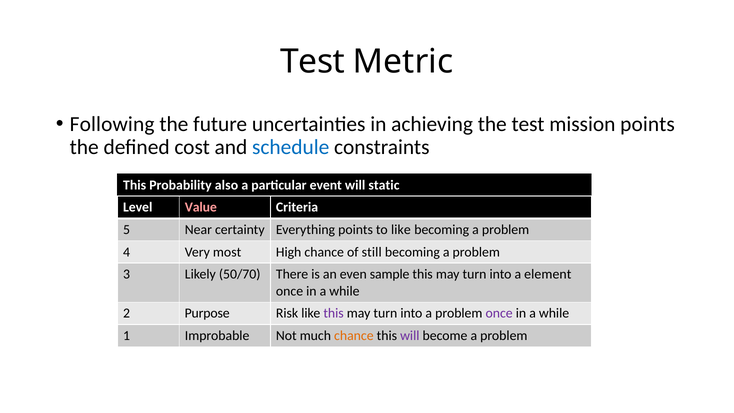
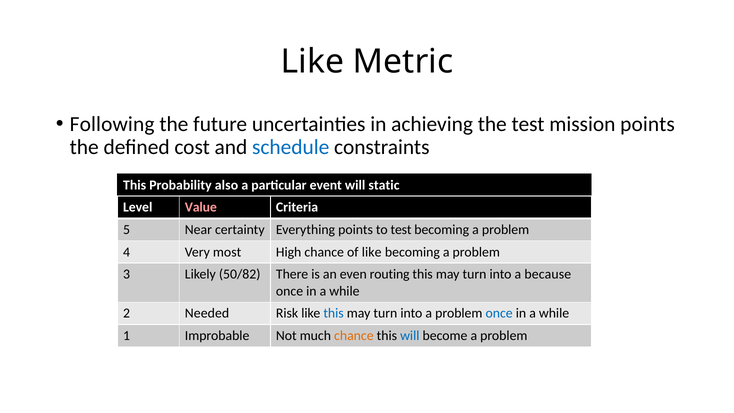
Test at (313, 62): Test -> Like
to like: like -> test
of still: still -> like
50/70: 50/70 -> 50/82
sample: sample -> routing
element: element -> because
Purpose: Purpose -> Needed
this at (334, 313) colour: purple -> blue
once at (499, 313) colour: purple -> blue
will at (410, 336) colour: purple -> blue
